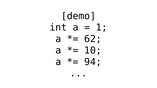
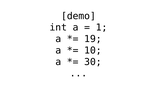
62: 62 -> 19
94: 94 -> 30
